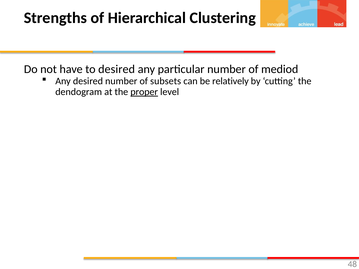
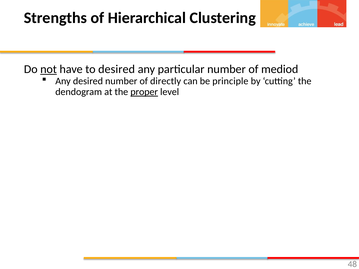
not underline: none -> present
subsets: subsets -> directly
relatively: relatively -> principle
